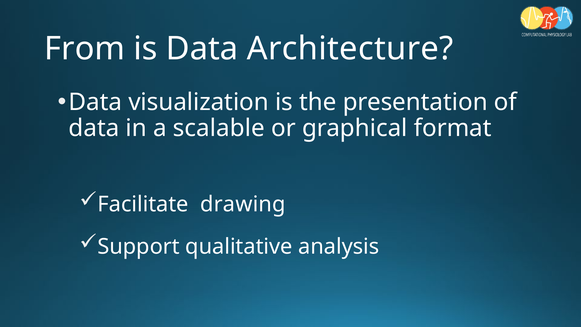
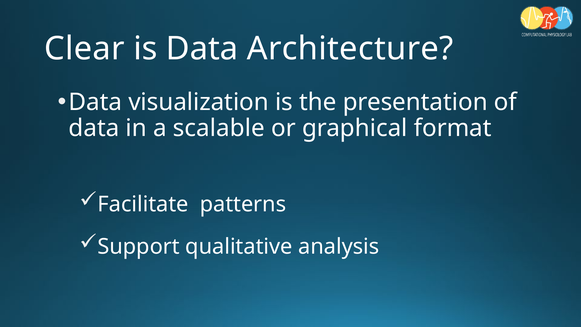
From: From -> Clear
drawing: drawing -> patterns
